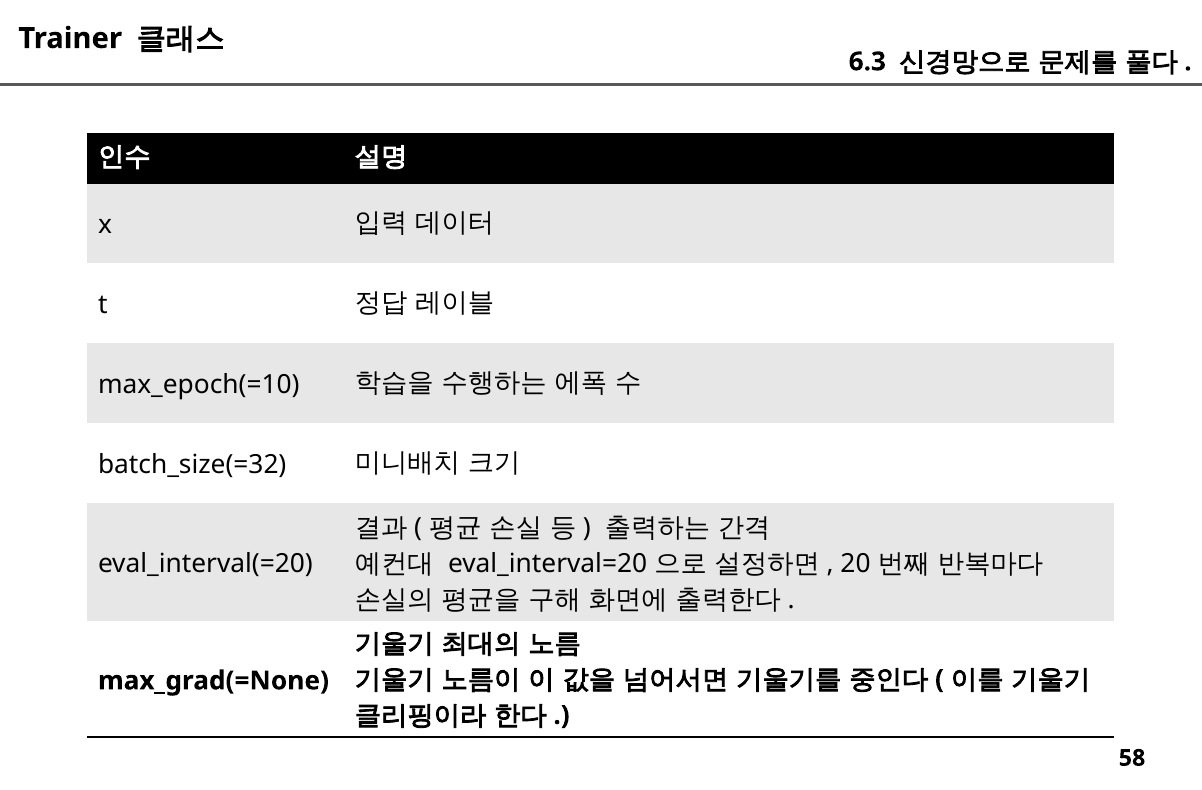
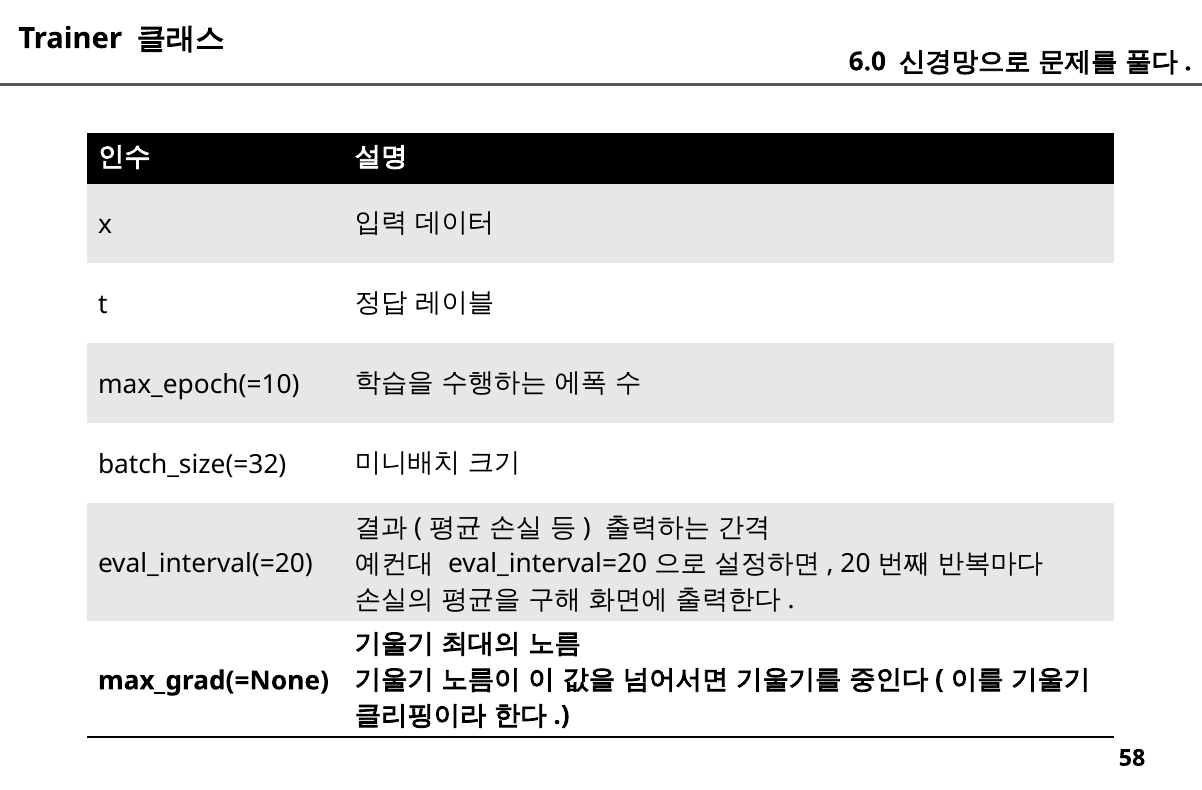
6.3: 6.3 -> 6.0
